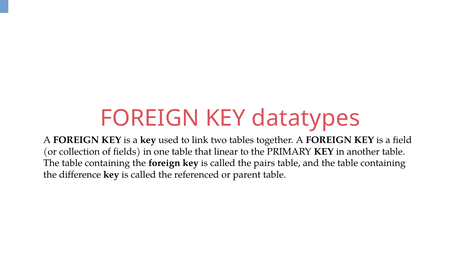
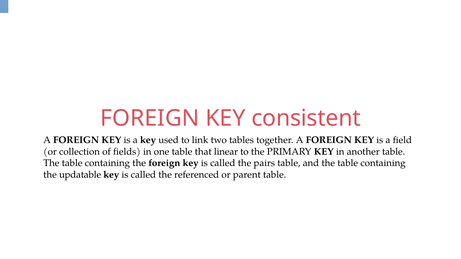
datatypes: datatypes -> consistent
difference: difference -> updatable
